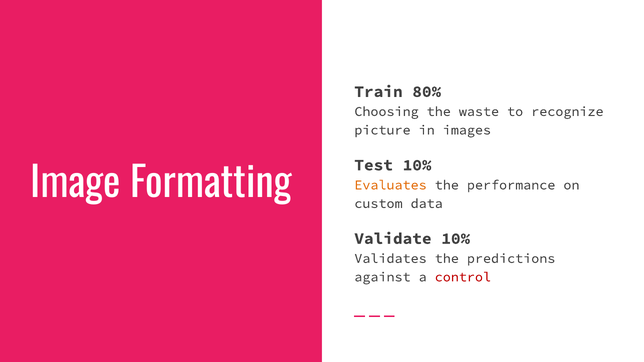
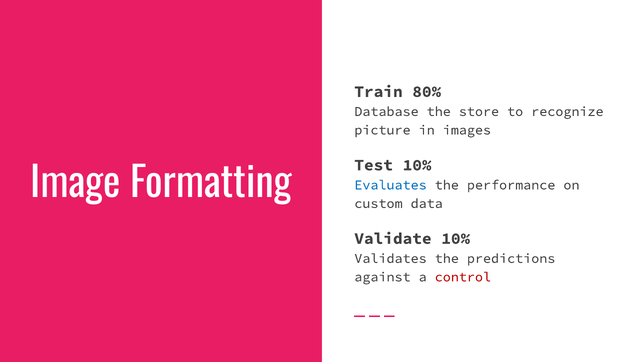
Choosing: Choosing -> Database
waste: waste -> store
Evaluates colour: orange -> blue
